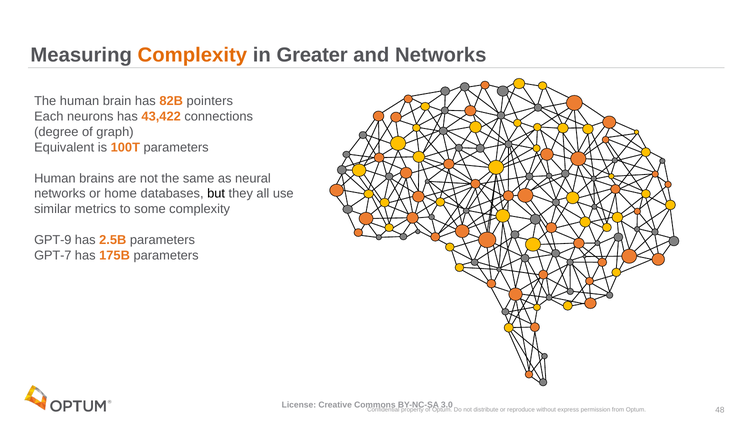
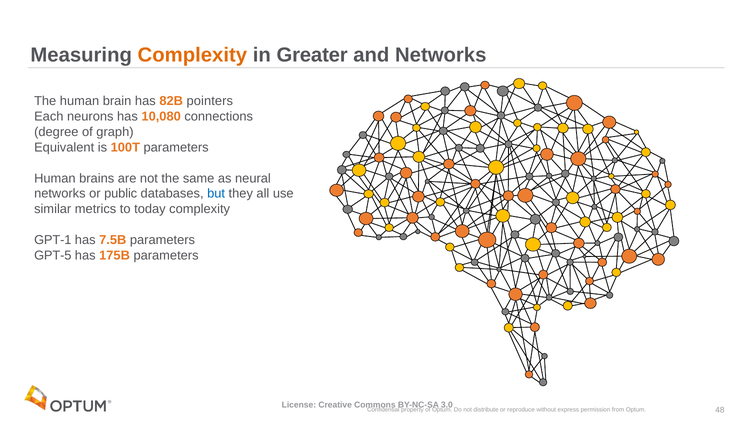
43,422: 43,422 -> 10,080
home: home -> public
but colour: black -> blue
some: some -> today
GPT-9: GPT-9 -> GPT-1
2.5B: 2.5B -> 7.5B
GPT-7: GPT-7 -> GPT-5
